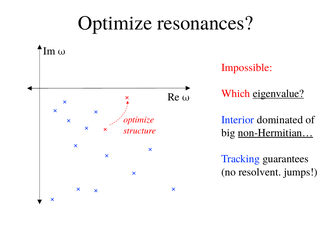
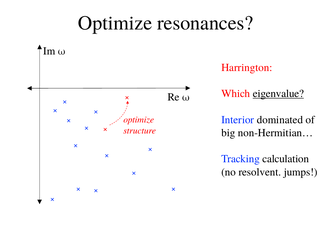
Impossible: Impossible -> Harrington
non-Hermitian… underline: present -> none
guarantees: guarantees -> calculation
